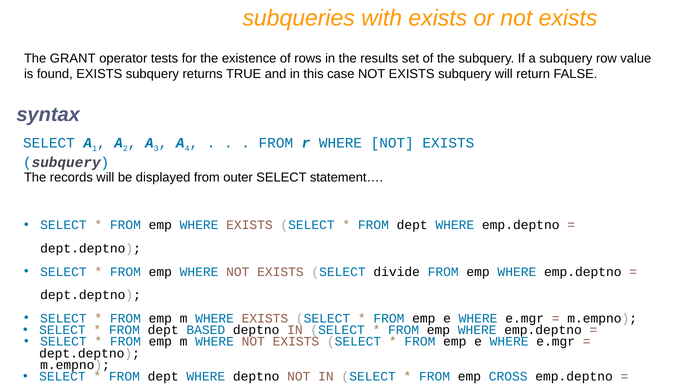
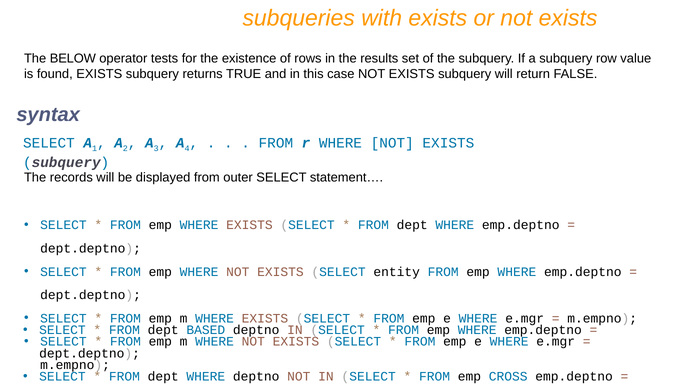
GRANT: GRANT -> BELOW
divide: divide -> entity
